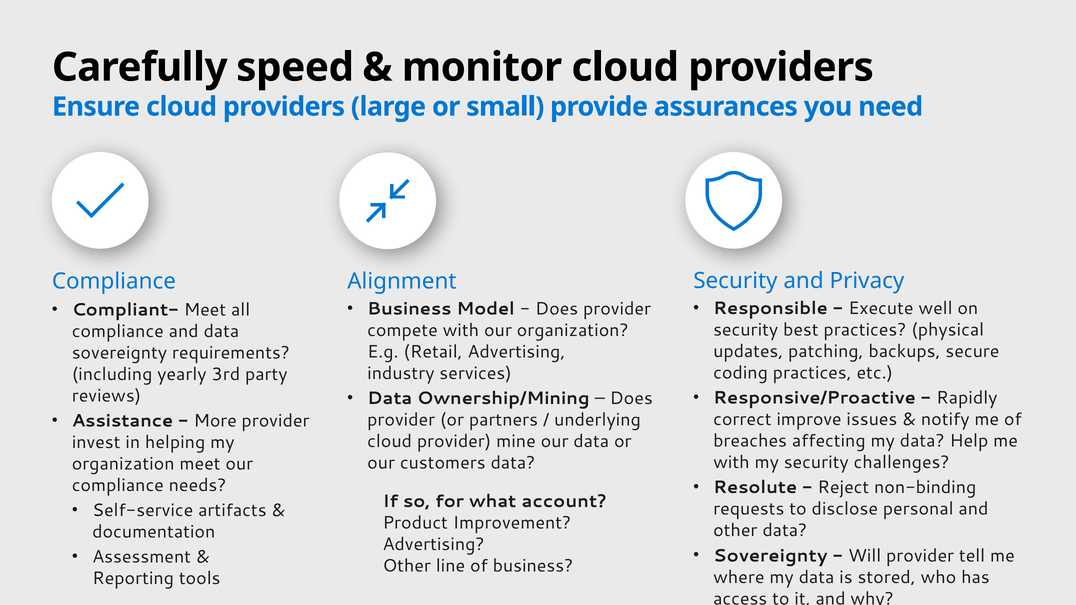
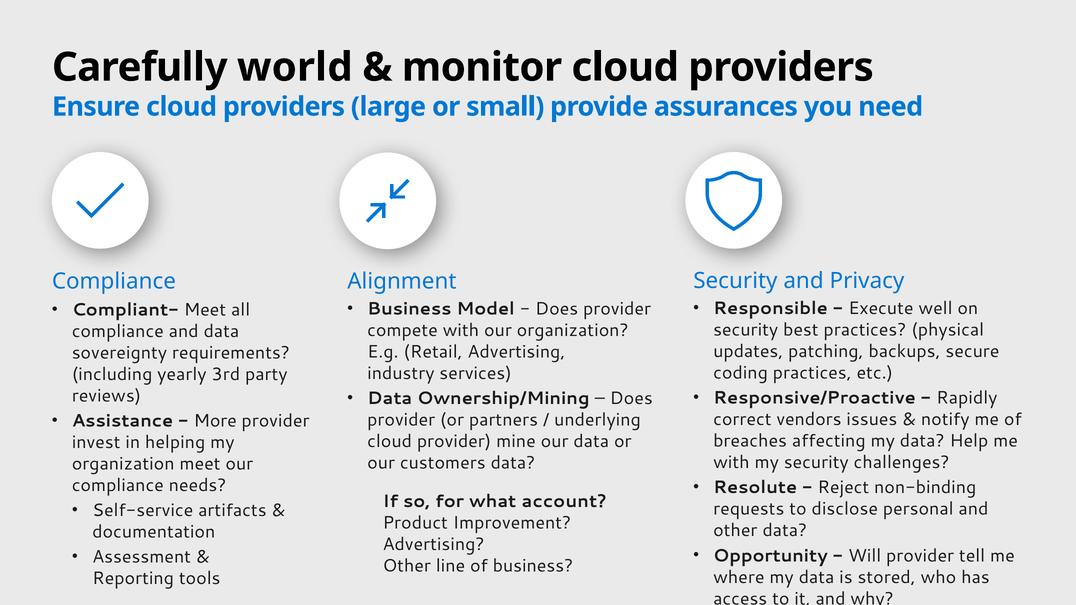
speed: speed -> world
improve: improve -> vendors
Sovereignty at (770, 556): Sovereignty -> Opportunity
